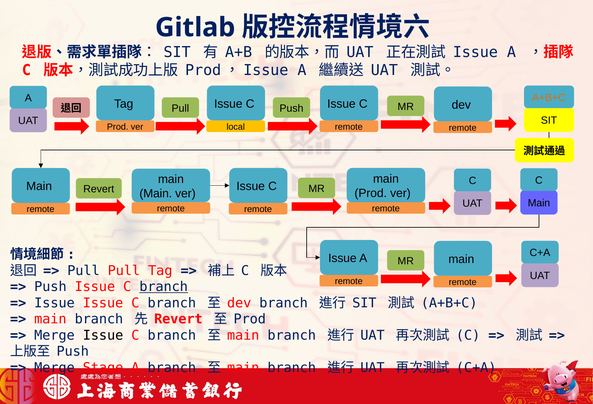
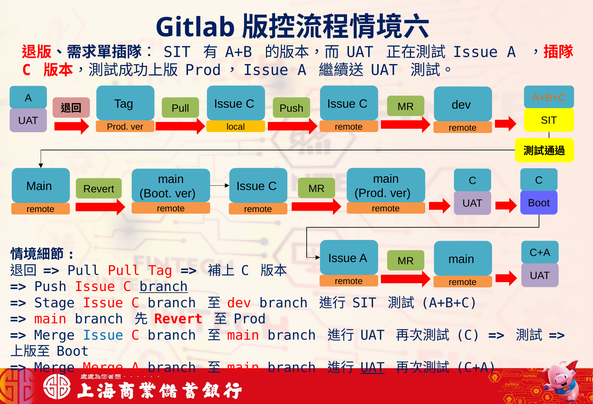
Main at (156, 193): Main -> Boot
Main at (539, 203): Main -> Boot
Issue at (54, 303): Issue -> Stage
Issue at (103, 335) colour: black -> blue
Push at (73, 351): Push -> Boot
Merge Stage: Stage -> Merge
UAT at (373, 367) underline: none -> present
